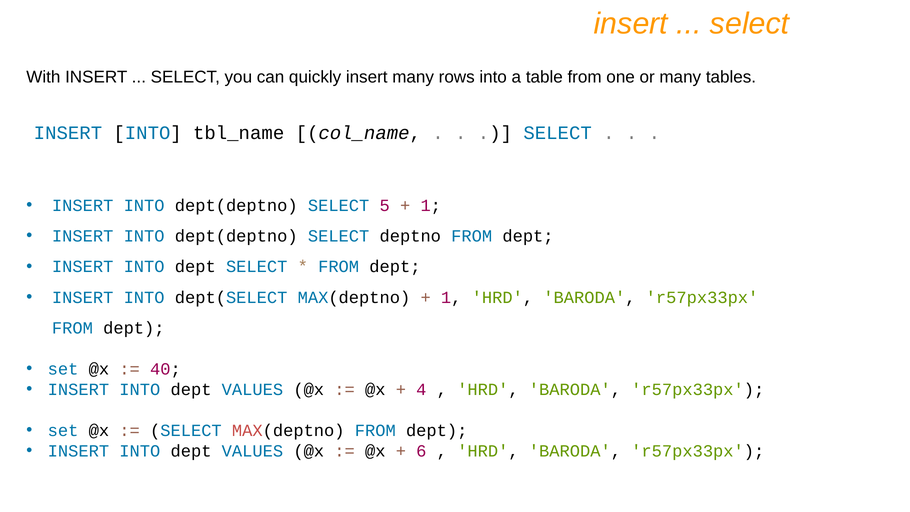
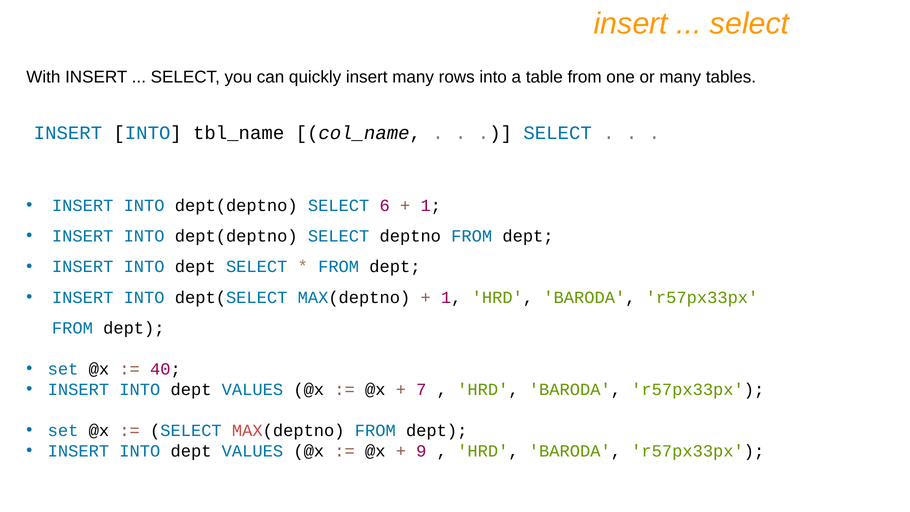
5: 5 -> 6
4: 4 -> 7
6: 6 -> 9
